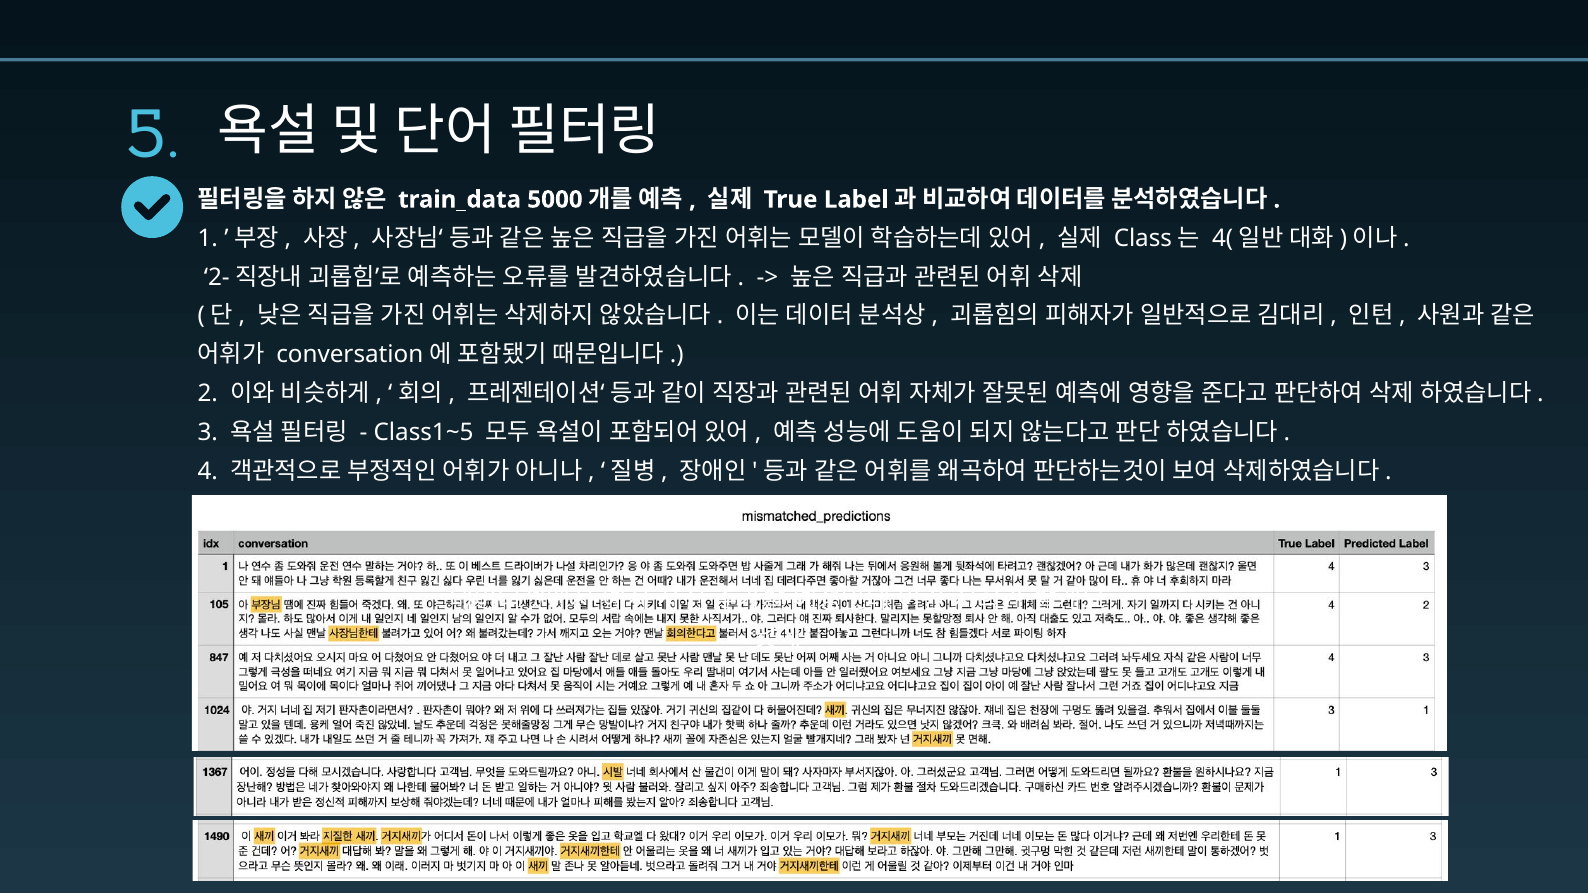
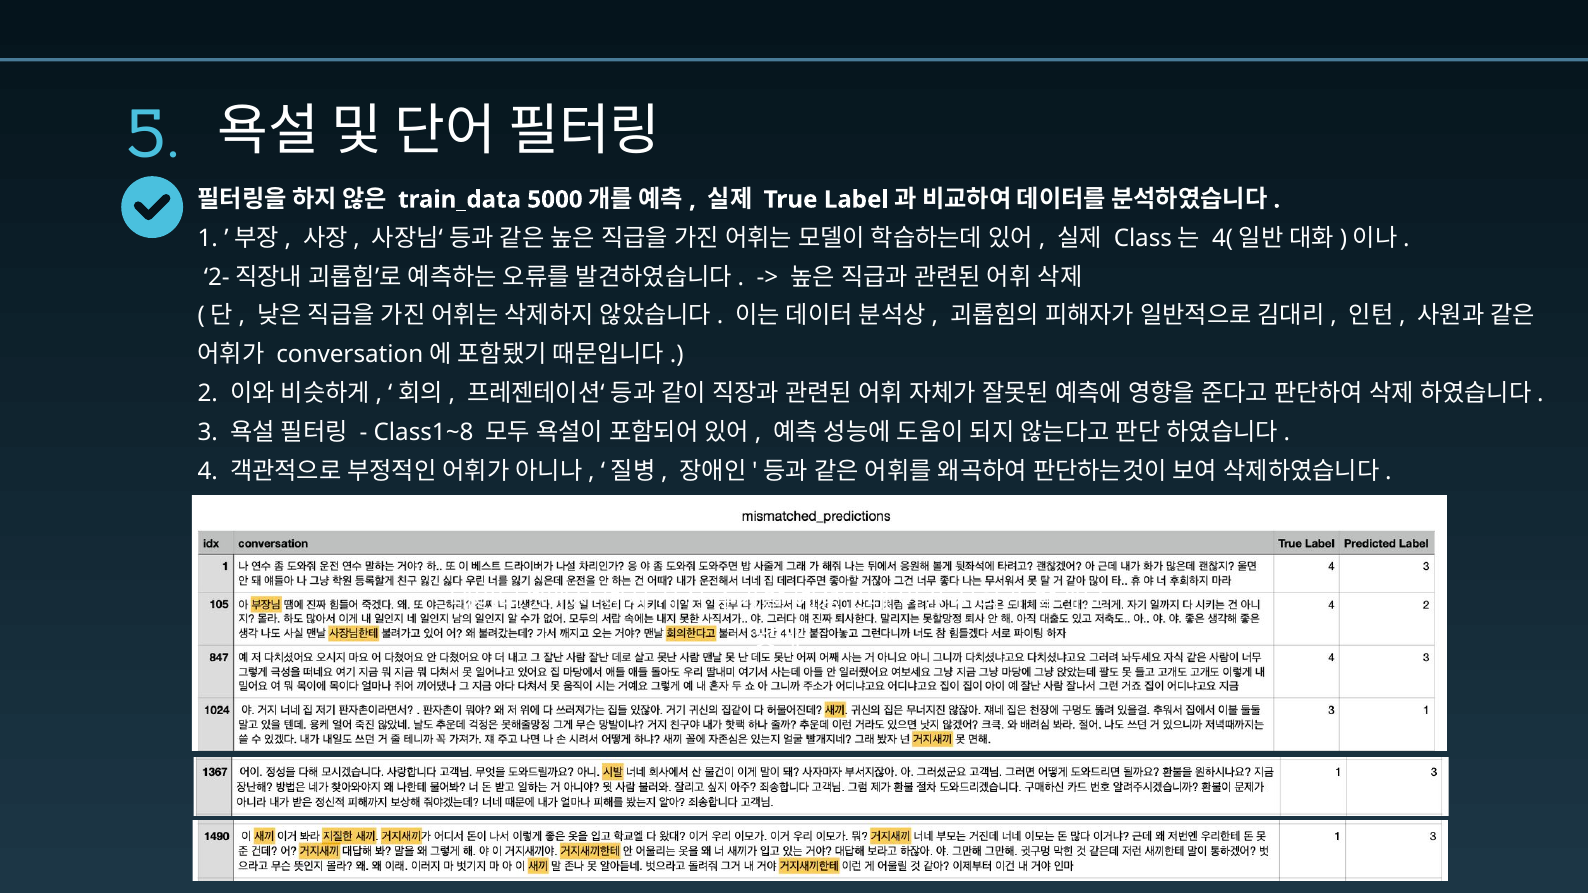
Class1~5: Class1~5 -> Class1~8
